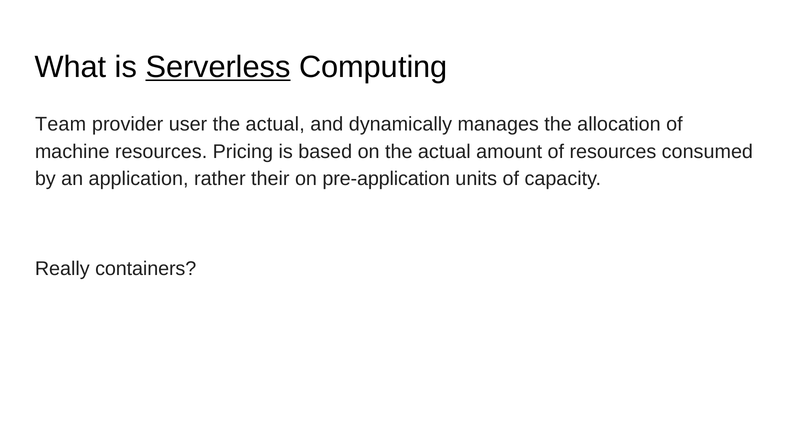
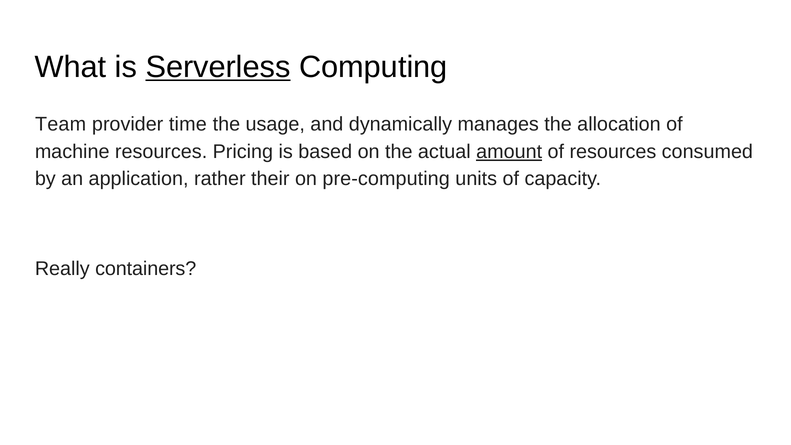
user: user -> time
actual at (275, 124): actual -> usage
amount underline: none -> present
pre-application: pre-application -> pre-computing
